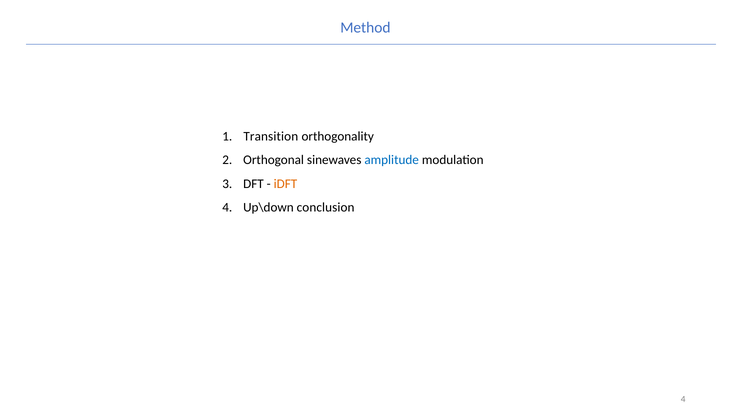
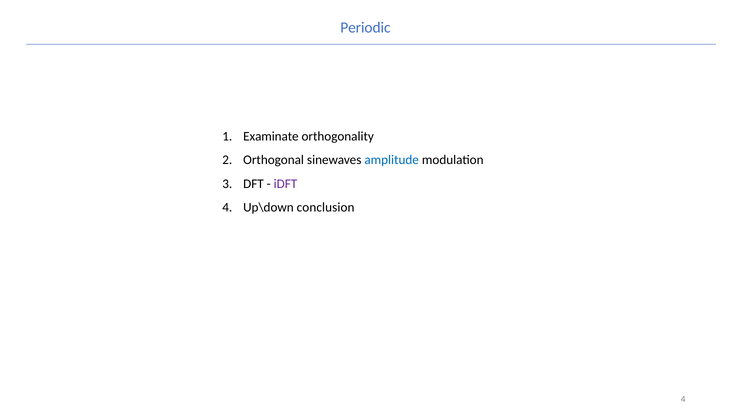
Method: Method -> Periodic
Transition: Transition -> Examinate
iDFT colour: orange -> purple
